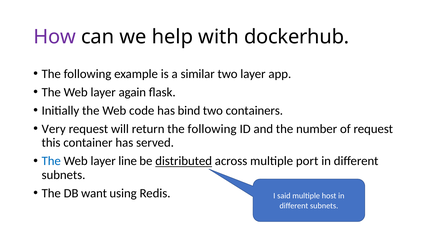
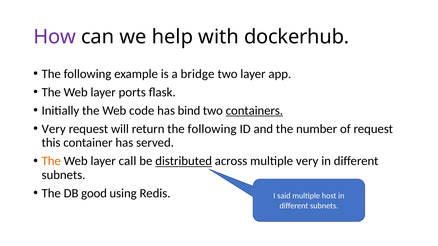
similar: similar -> bridge
again: again -> ports
containers underline: none -> present
The at (51, 161) colour: blue -> orange
line: line -> call
multiple port: port -> very
want: want -> good
